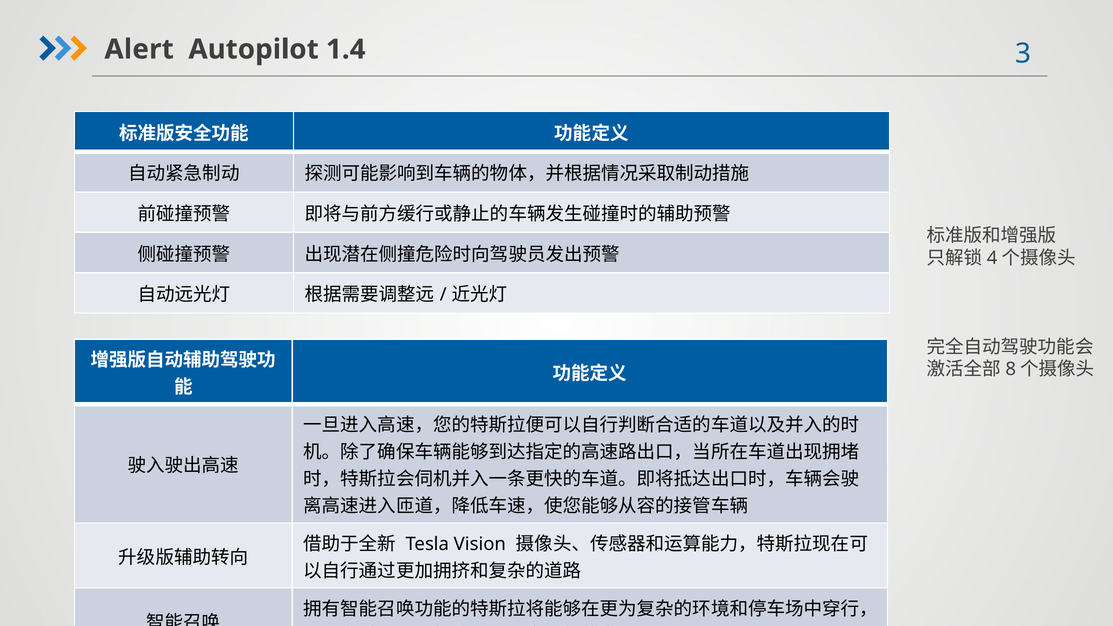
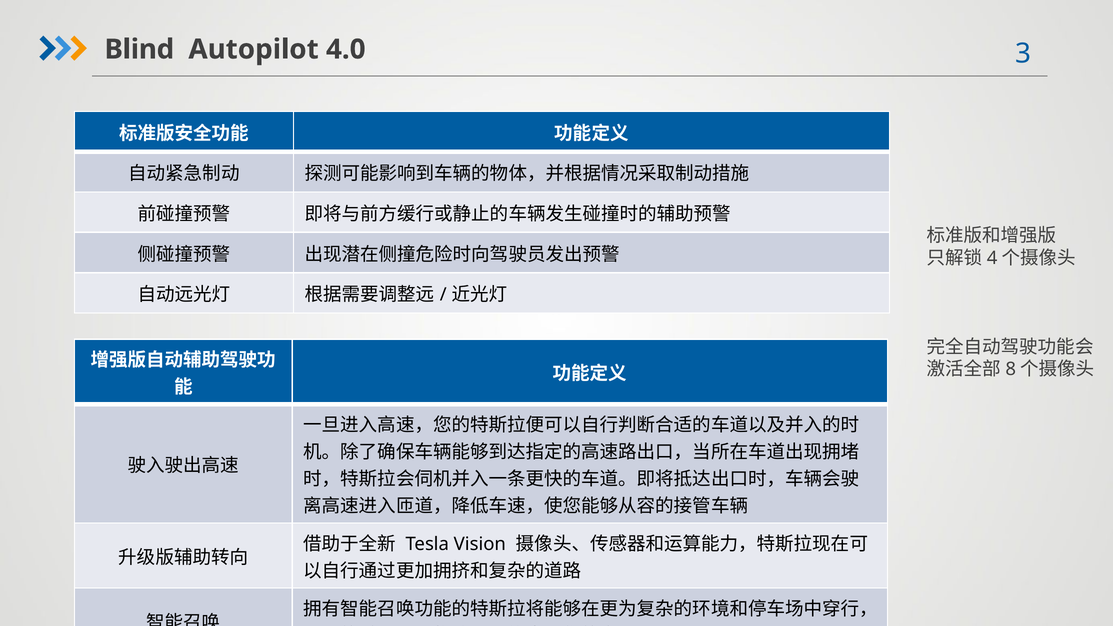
Alert: Alert -> Blind
1.4: 1.4 -> 4.0
